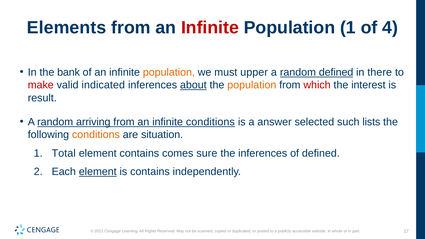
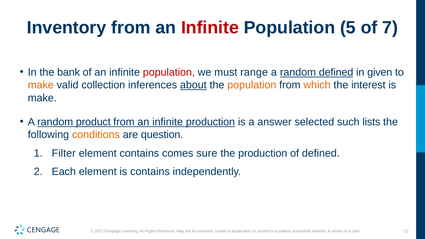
Elements: Elements -> Inventory
Population 1: 1 -> 5
4: 4 -> 7
population at (169, 72) colour: orange -> red
upper: upper -> range
there: there -> given
make at (41, 85) colour: red -> orange
indicated: indicated -> collection
which colour: red -> orange
result at (42, 98): result -> make
arriving: arriving -> product
infinite conditions: conditions -> production
situation: situation -> question
Total: Total -> Filter
the inferences: inferences -> production
element at (98, 172) underline: present -> none
